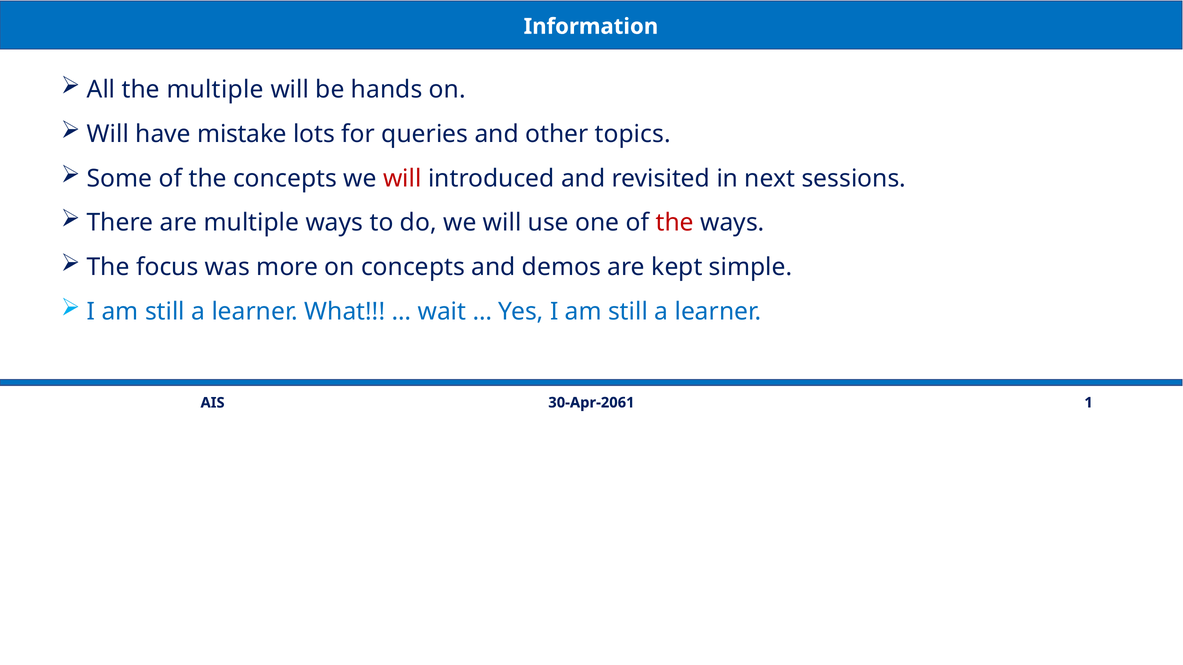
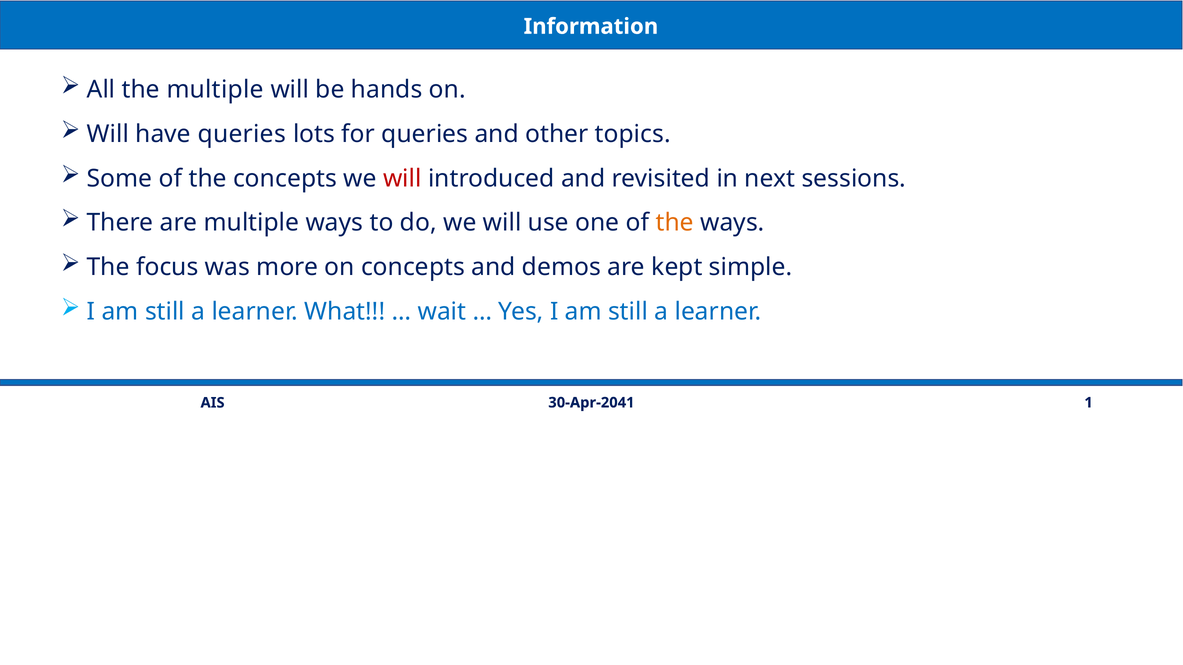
have mistake: mistake -> queries
the at (675, 223) colour: red -> orange
30-Apr-2061: 30-Apr-2061 -> 30-Apr-2041
